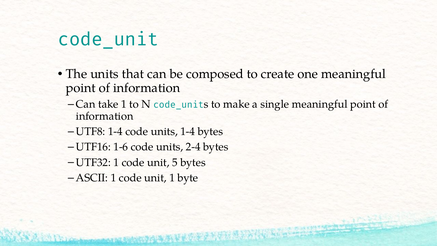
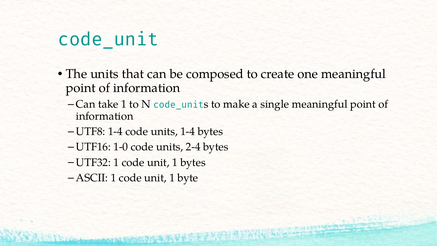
1-6: 1-6 -> 1-0
5 at (175, 162): 5 -> 1
